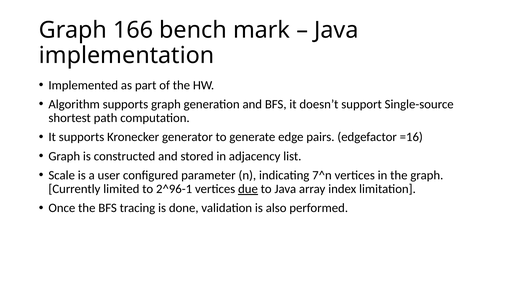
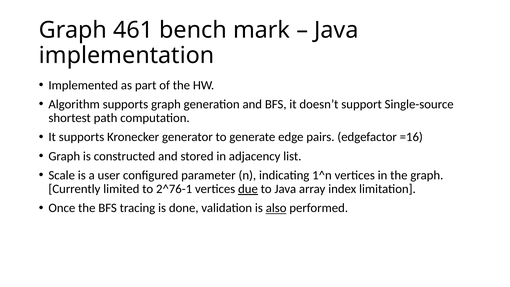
166: 166 -> 461
7^n: 7^n -> 1^n
2^96-1: 2^96-1 -> 2^76-1
also underline: none -> present
